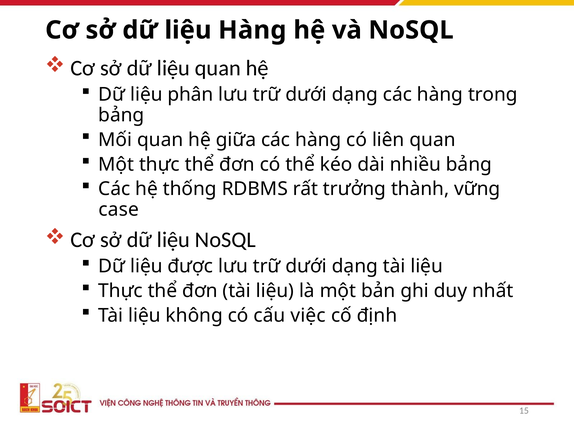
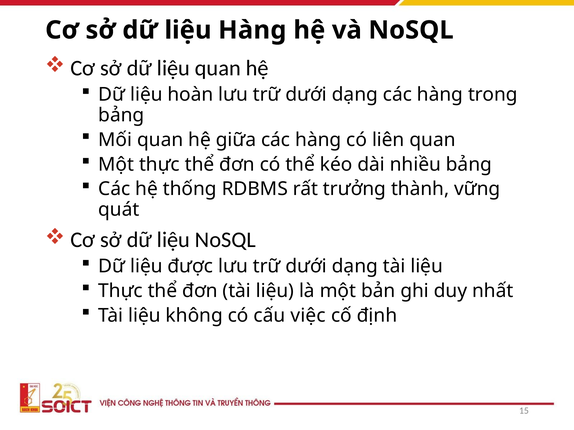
phân: phân -> hoàn
case: case -> quát
